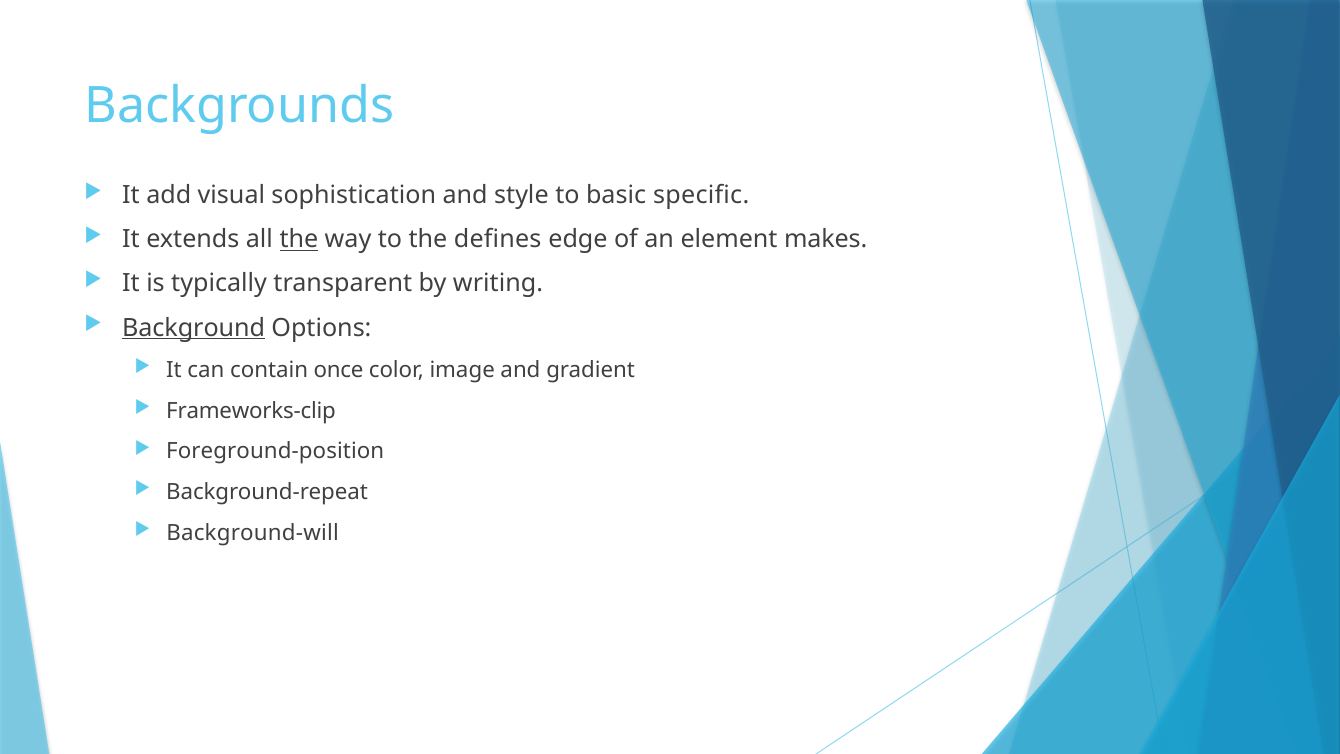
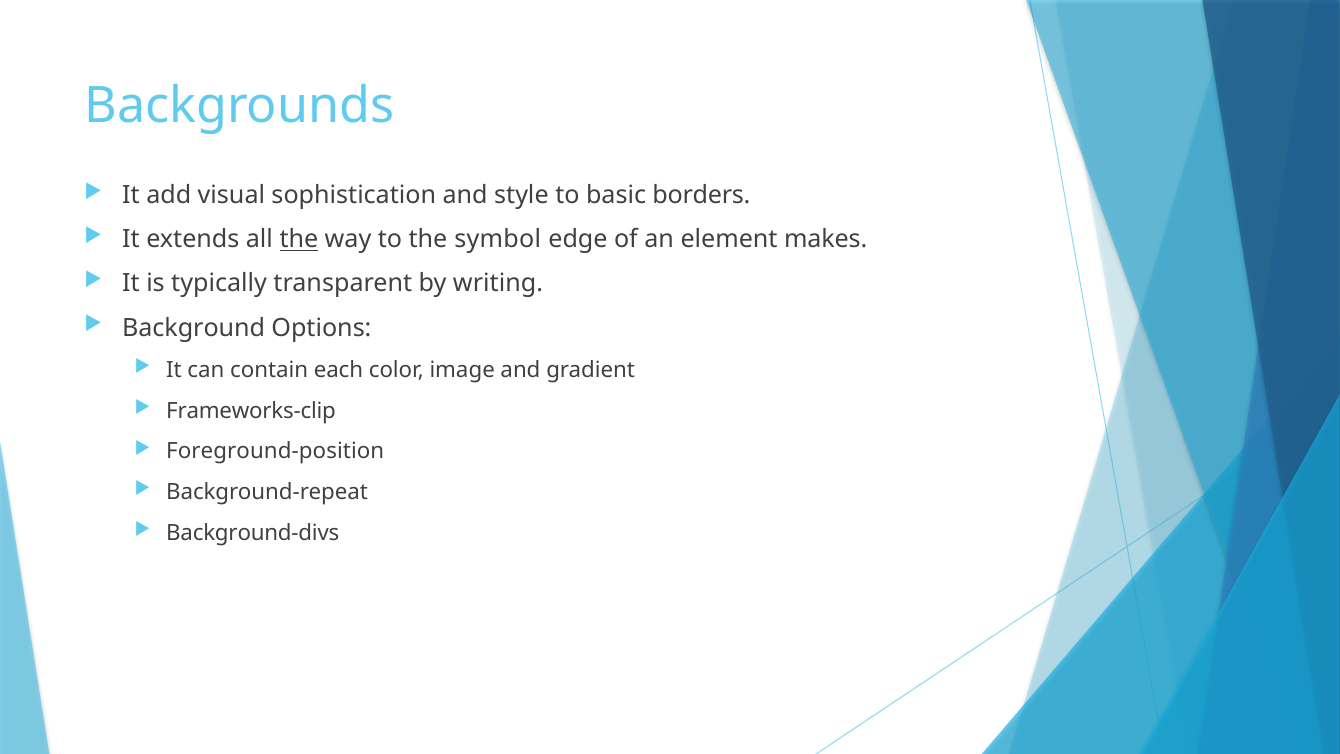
specific: specific -> borders
defines: defines -> symbol
Background underline: present -> none
once: once -> each
Background-will: Background-will -> Background-divs
